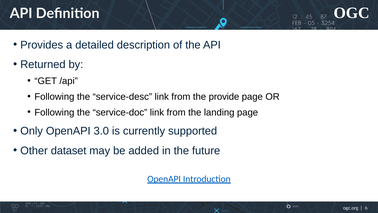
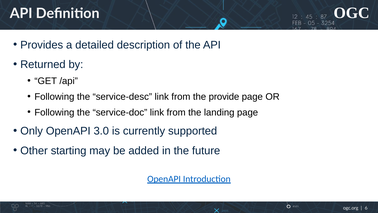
dataset: dataset -> starting
